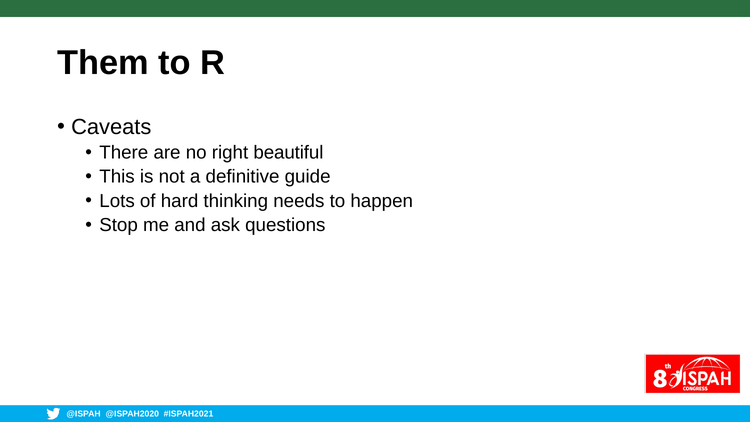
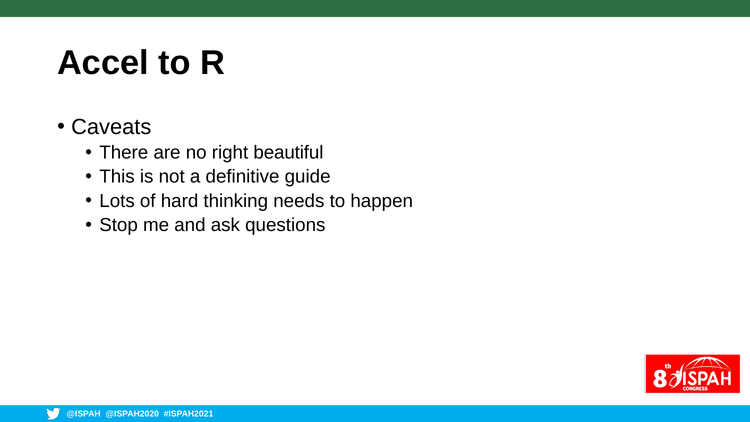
Them: Them -> Accel
